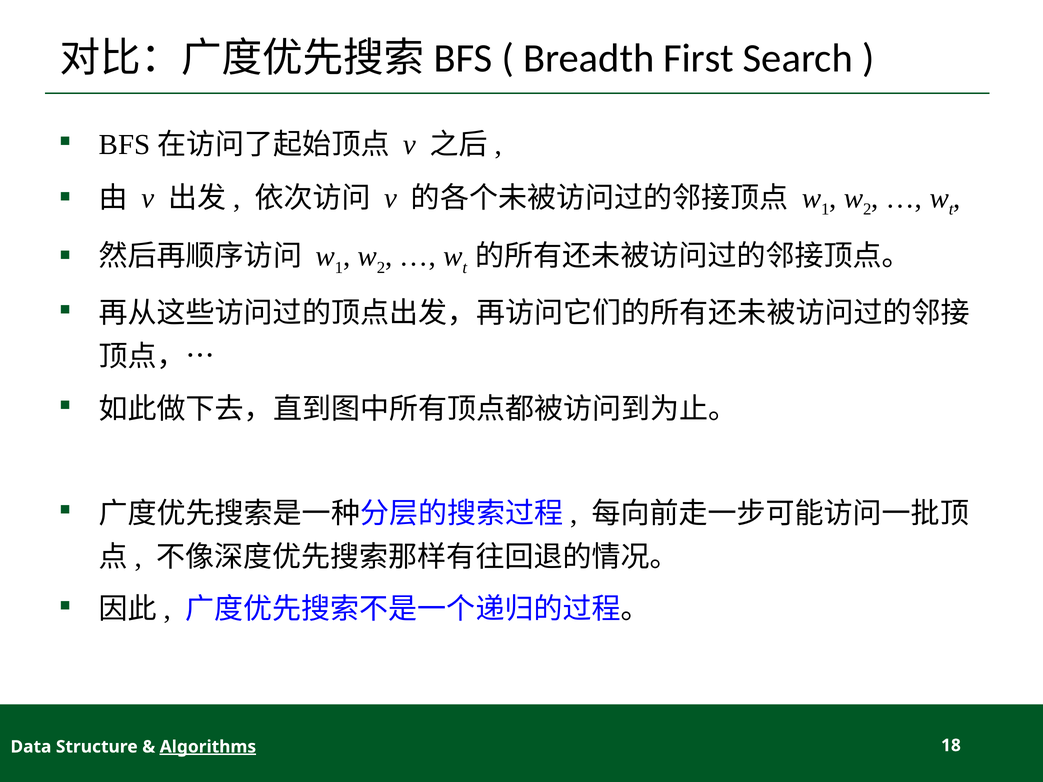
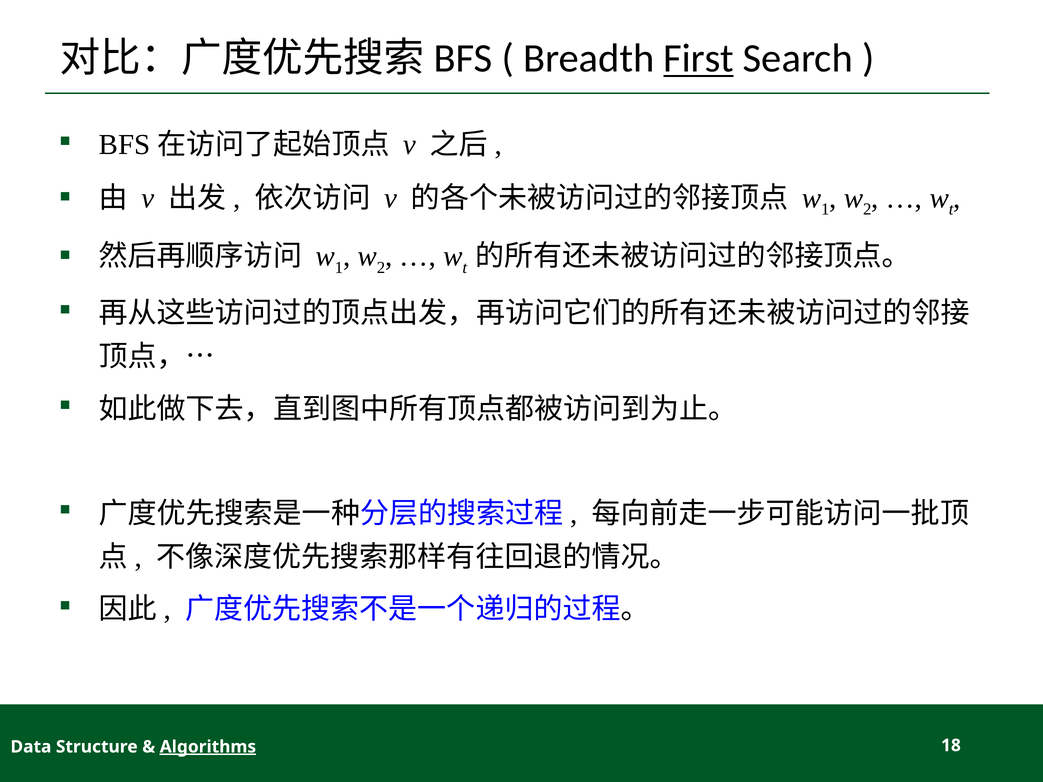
First underline: none -> present
